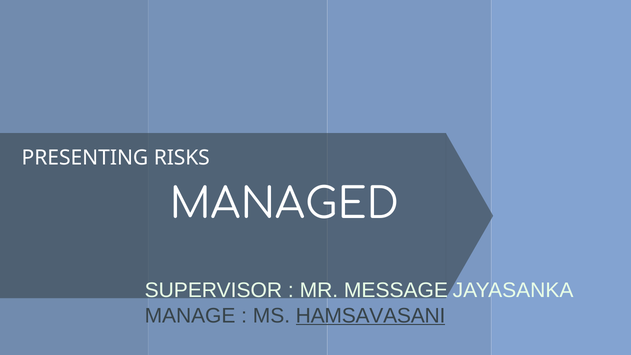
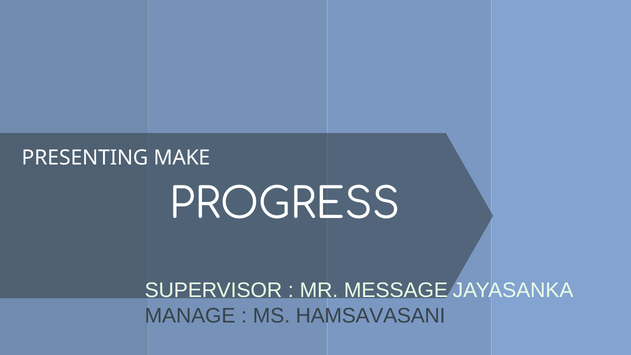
RISKS: RISKS -> MAKE
MANAGED: MANAGED -> PROGRESS
HAMSAVASANI underline: present -> none
